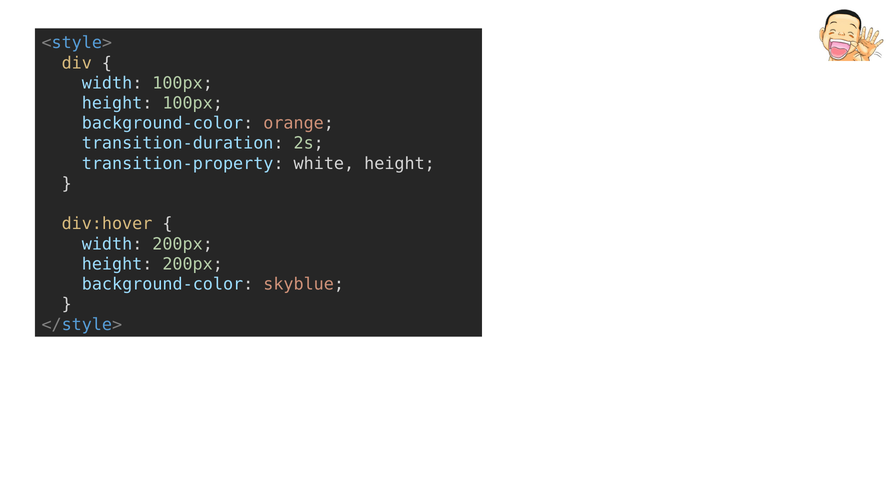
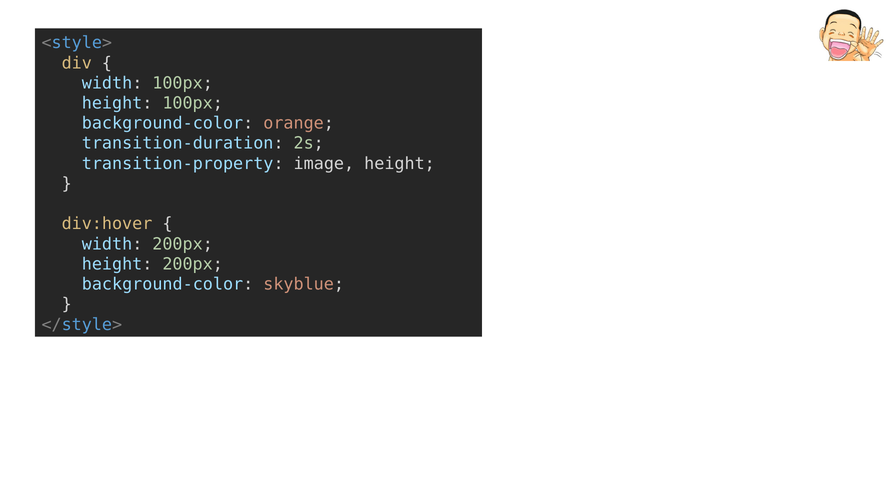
white: white -> image
